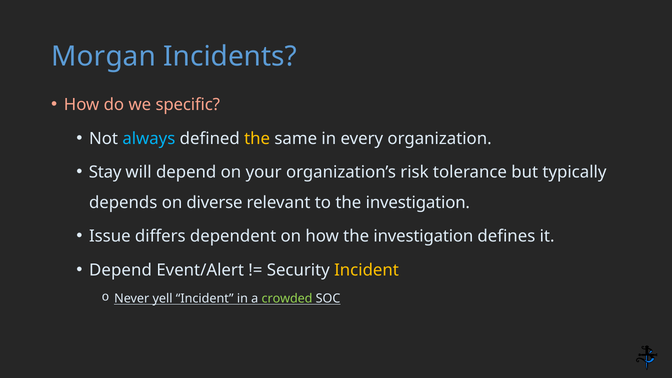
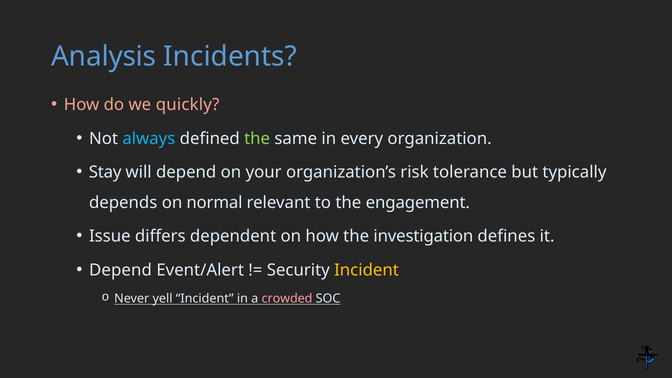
Morgan: Morgan -> Analysis
specific: specific -> quickly
the at (257, 139) colour: yellow -> light green
diverse: diverse -> normal
to the investigation: investigation -> engagement
crowded colour: light green -> pink
